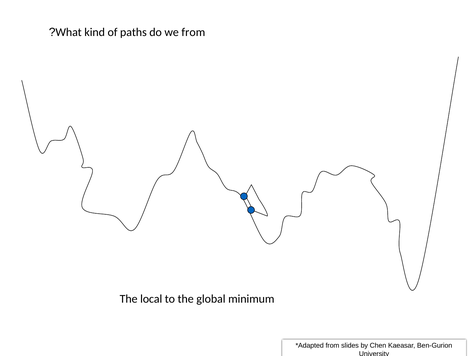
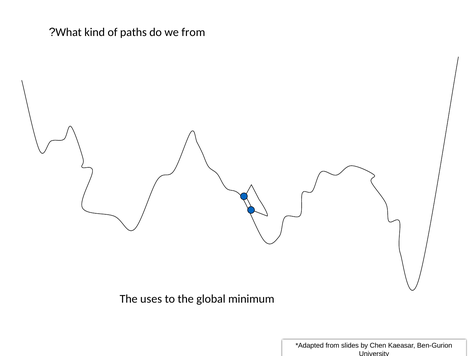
local: local -> uses
